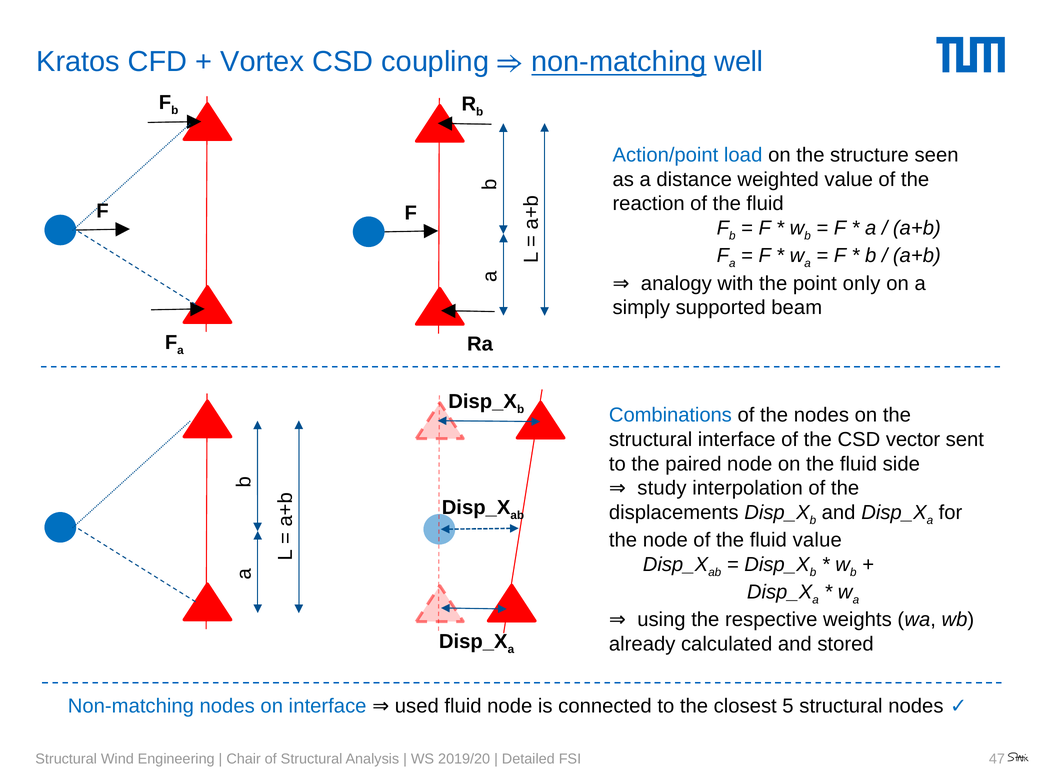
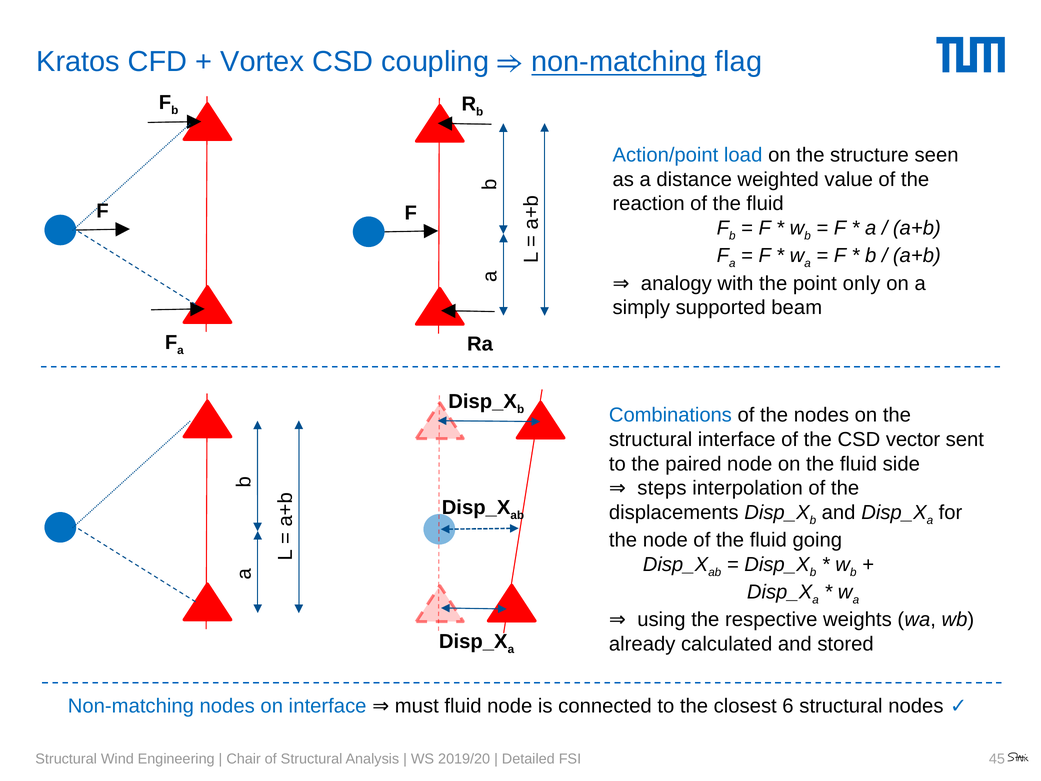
well: well -> flag
study: study -> steps
fluid value: value -> going
used: used -> must
5: 5 -> 6
47: 47 -> 45
